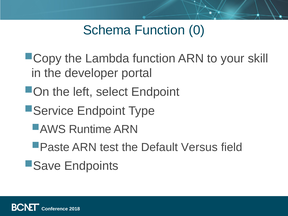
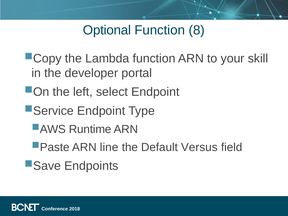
Schema: Schema -> Optional
0: 0 -> 8
test: test -> line
